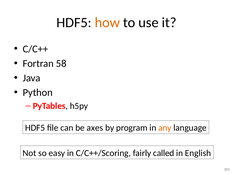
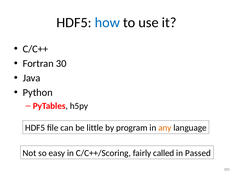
how colour: orange -> blue
58: 58 -> 30
axes: axes -> little
English: English -> Passed
